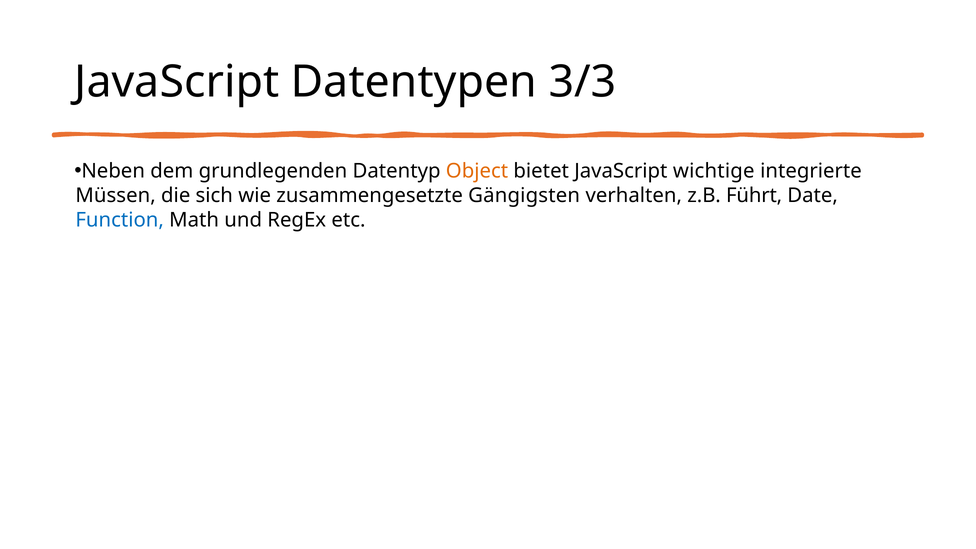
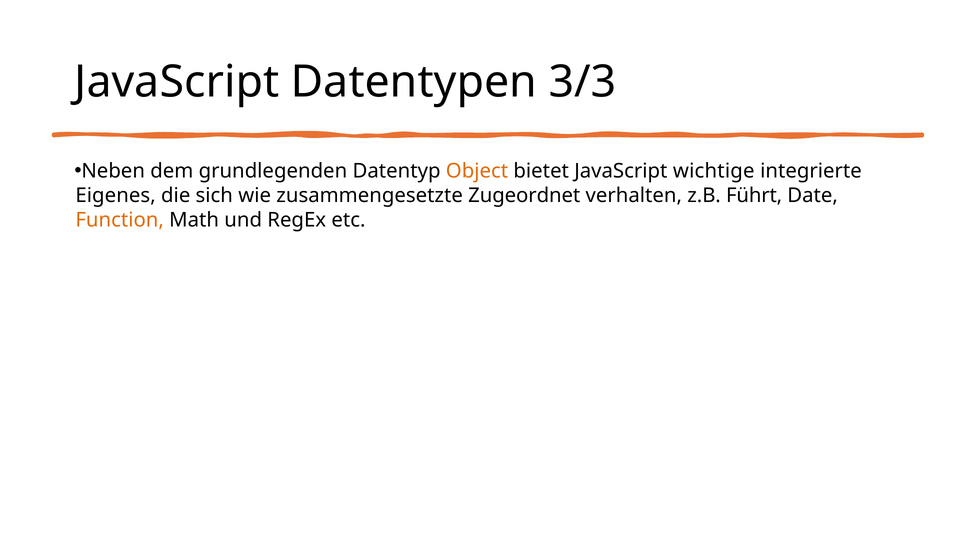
Müssen: Müssen -> Eigenes
Gängigsten: Gängigsten -> Zugeordnet
Function colour: blue -> orange
